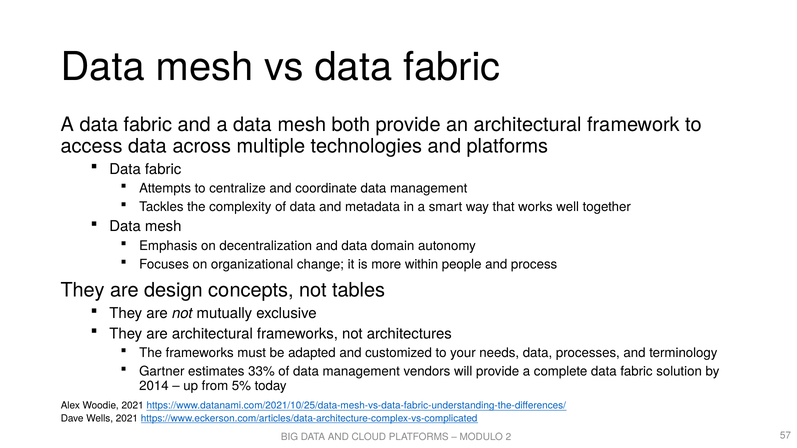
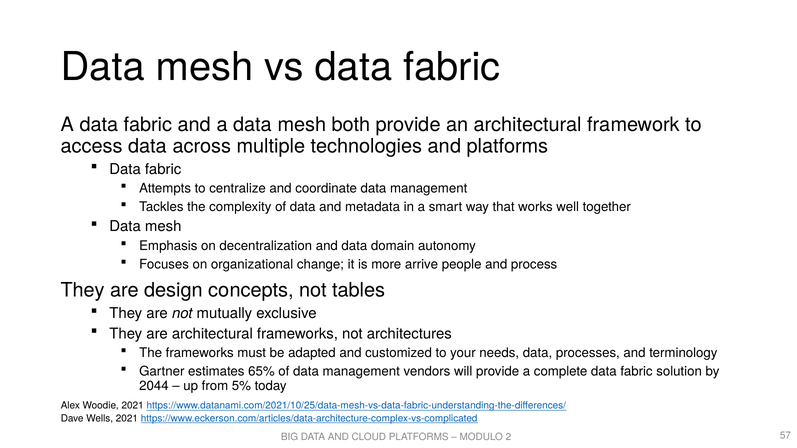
within: within -> arrive
33%: 33% -> 65%
2014: 2014 -> 2044
